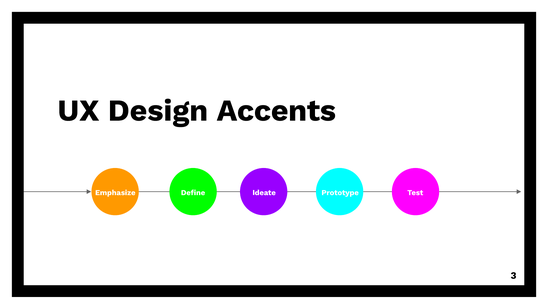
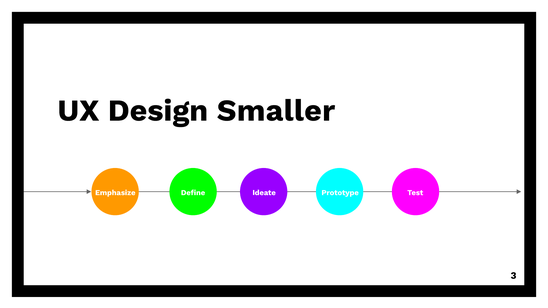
Accents: Accents -> Smaller
